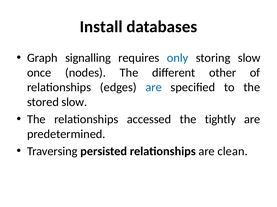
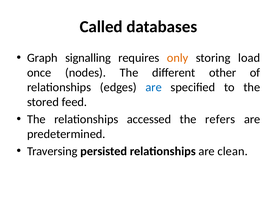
Install: Install -> Called
only colour: blue -> orange
storing slow: slow -> load
stored slow: slow -> feed
tightly: tightly -> refers
